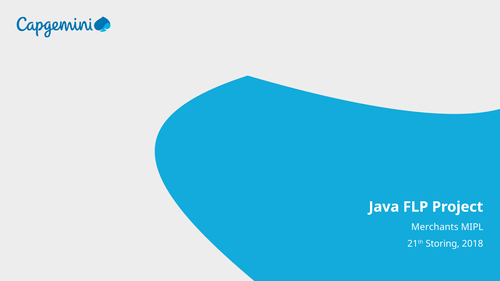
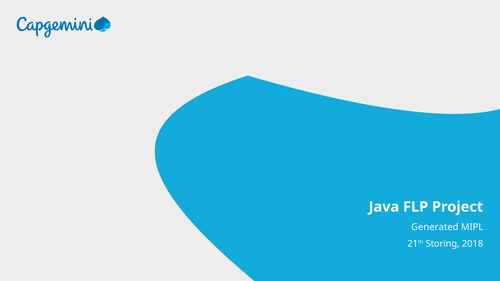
Merchants: Merchants -> Generated
